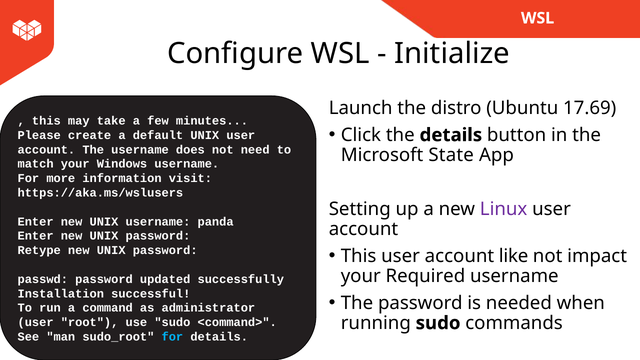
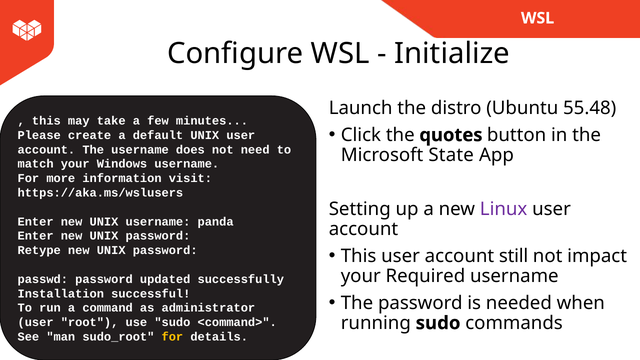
17.69: 17.69 -> 55.48
the details: details -> quotes
like: like -> still
for at (172, 337) colour: light blue -> yellow
